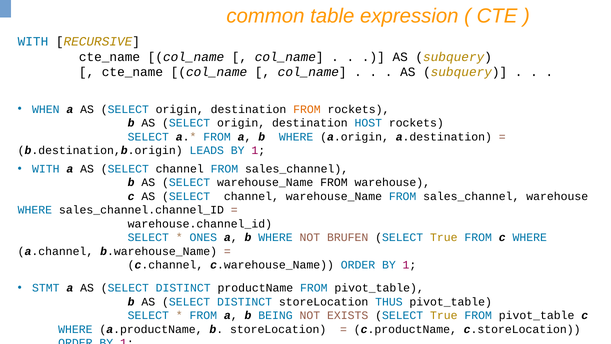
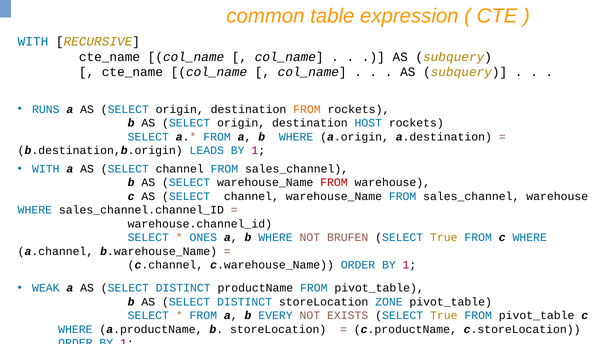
WHEN: WHEN -> RUNS
FROM at (334, 182) colour: black -> red
STMT: STMT -> WEAK
THUS: THUS -> ZONE
BEING: BEING -> EVERY
